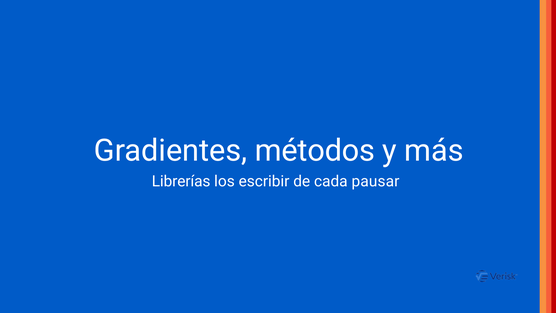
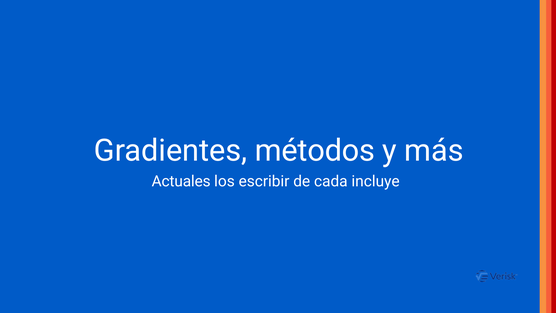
Librerías: Librerías -> Actuales
pausar: pausar -> incluye
